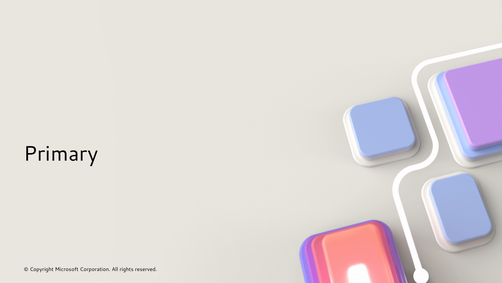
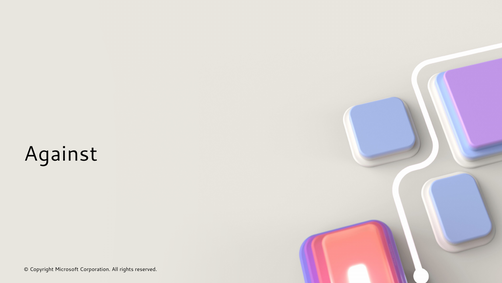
Primary: Primary -> Against
